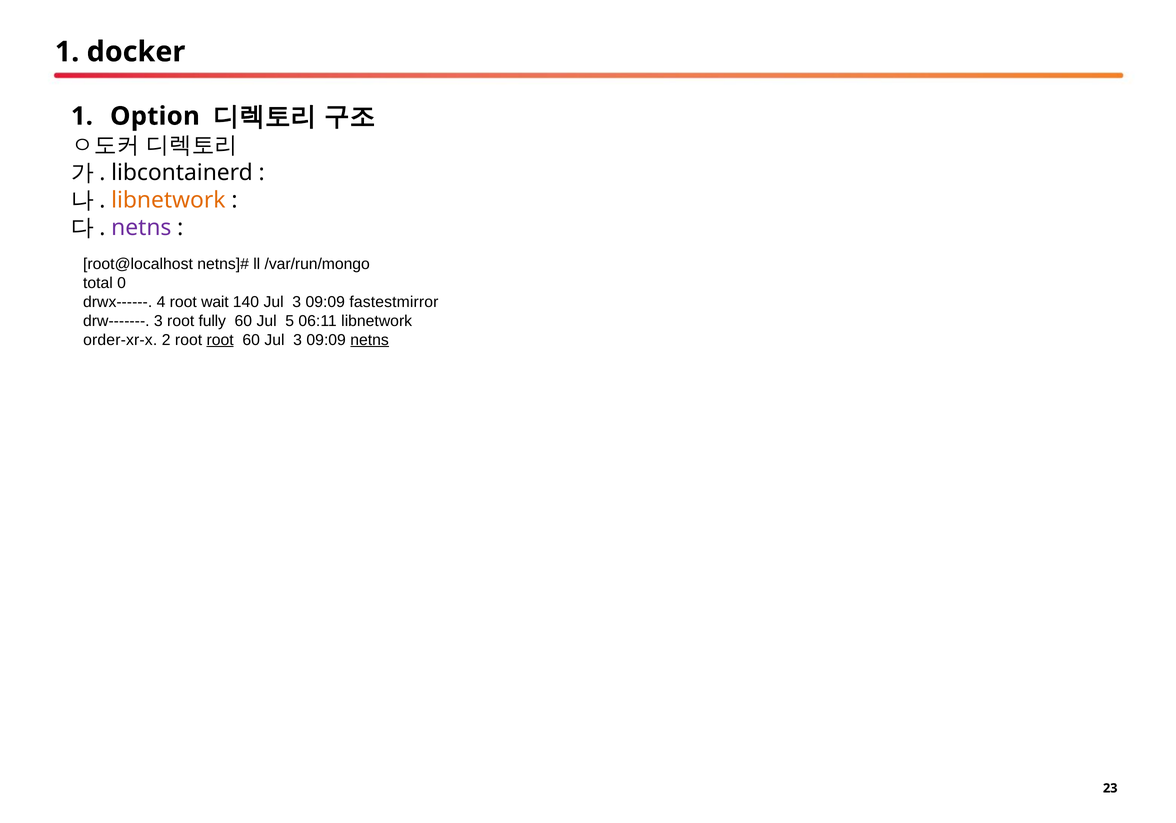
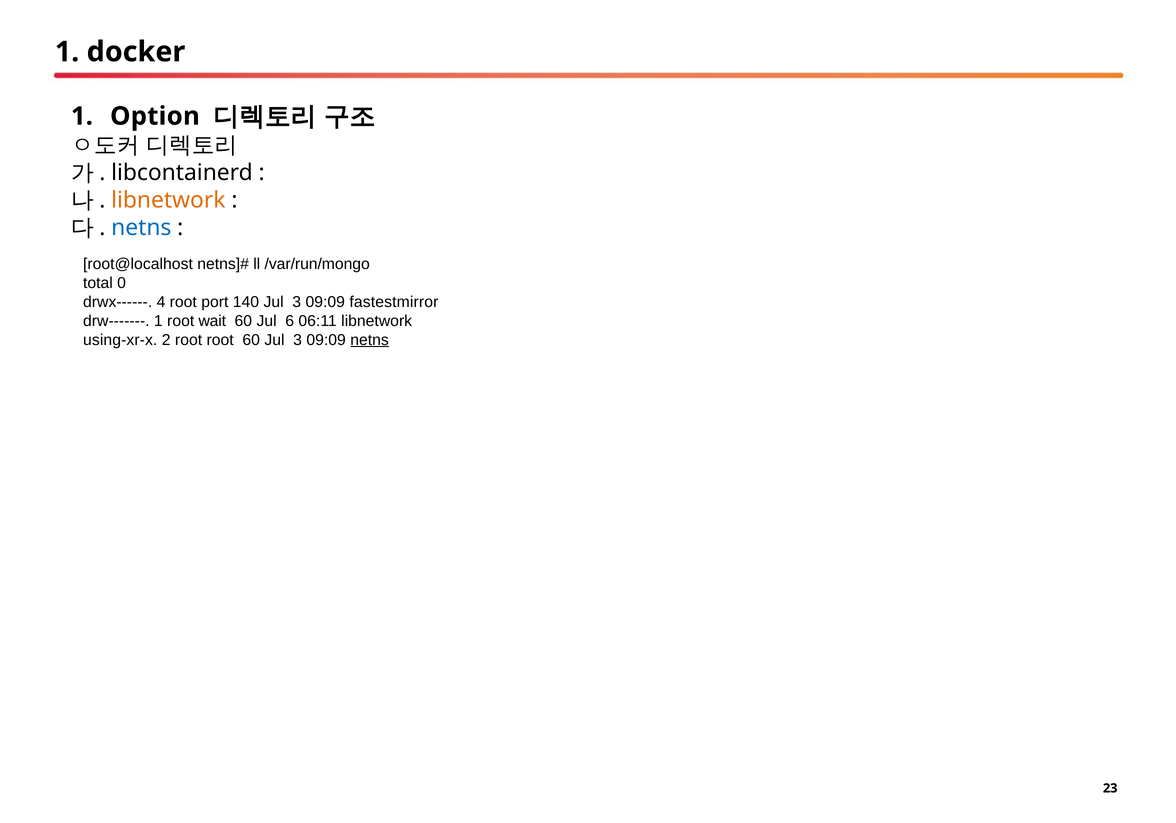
netns at (141, 228) colour: purple -> blue
wait: wait -> port
drw------- 3: 3 -> 1
fully: fully -> wait
5: 5 -> 6
order-xr-x: order-xr-x -> using-xr-x
root at (220, 340) underline: present -> none
